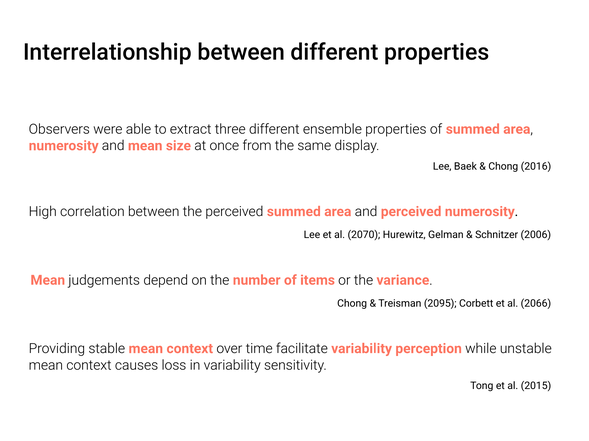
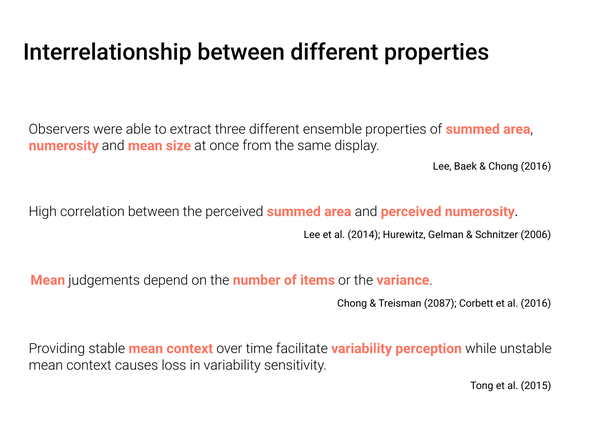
2070: 2070 -> 2014
2095: 2095 -> 2087
al 2066: 2066 -> 2016
